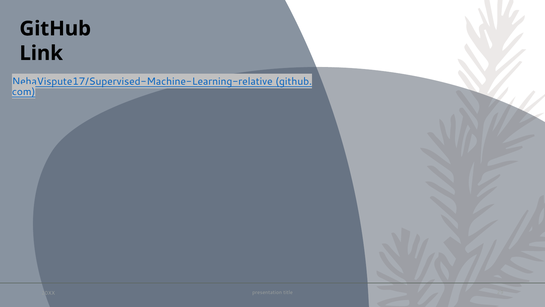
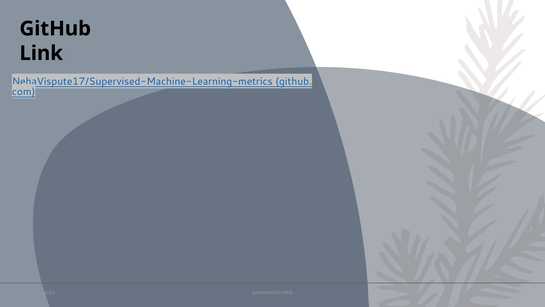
NehaVispute17/Supervised-Machine-Learning-relative: NehaVispute17/Supervised-Machine-Learning-relative -> NehaVispute17/Supervised-Machine-Learning-metrics
